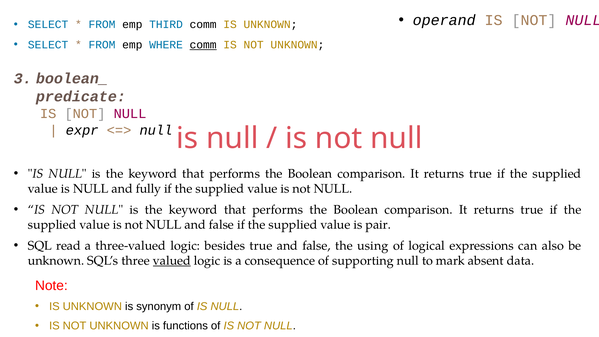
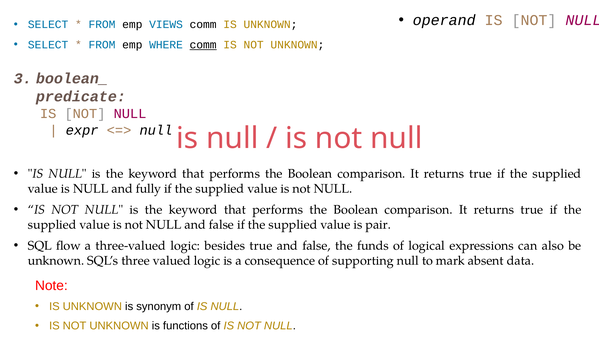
THIRD: THIRD -> VIEWS
read: read -> flow
using: using -> funds
valued underline: present -> none
